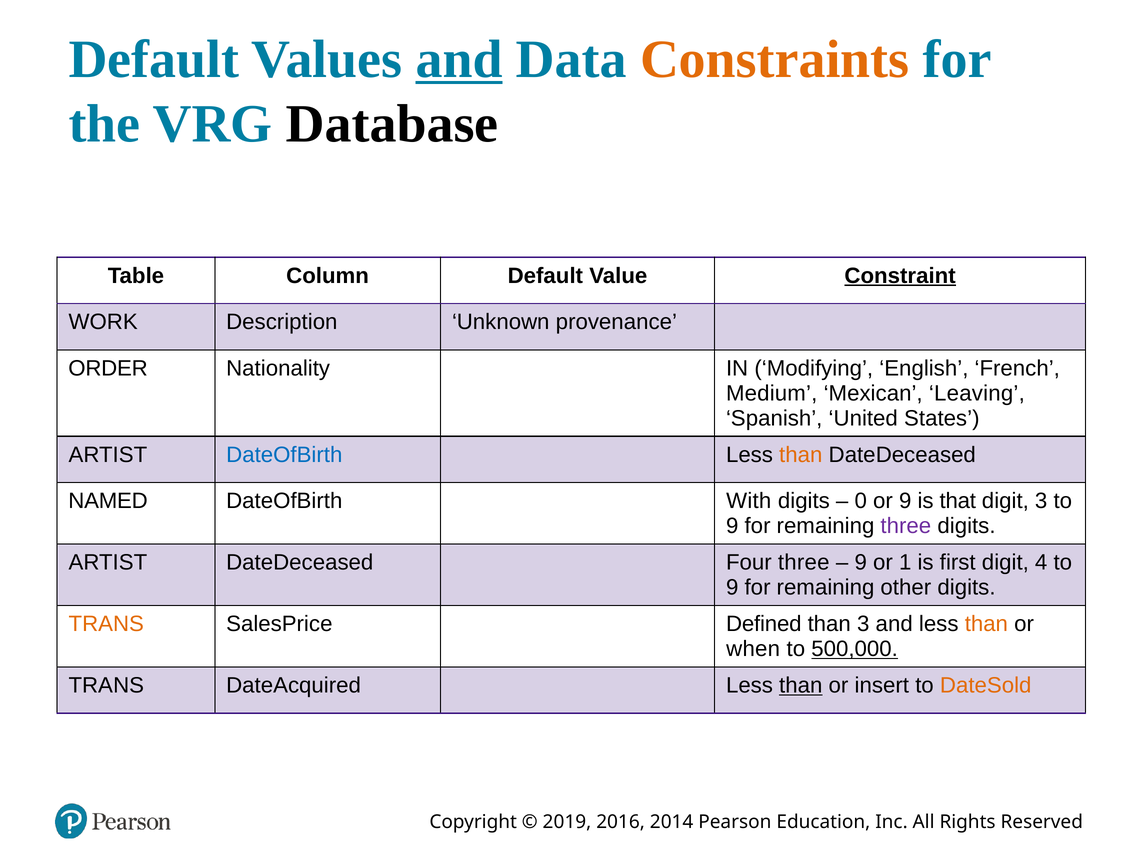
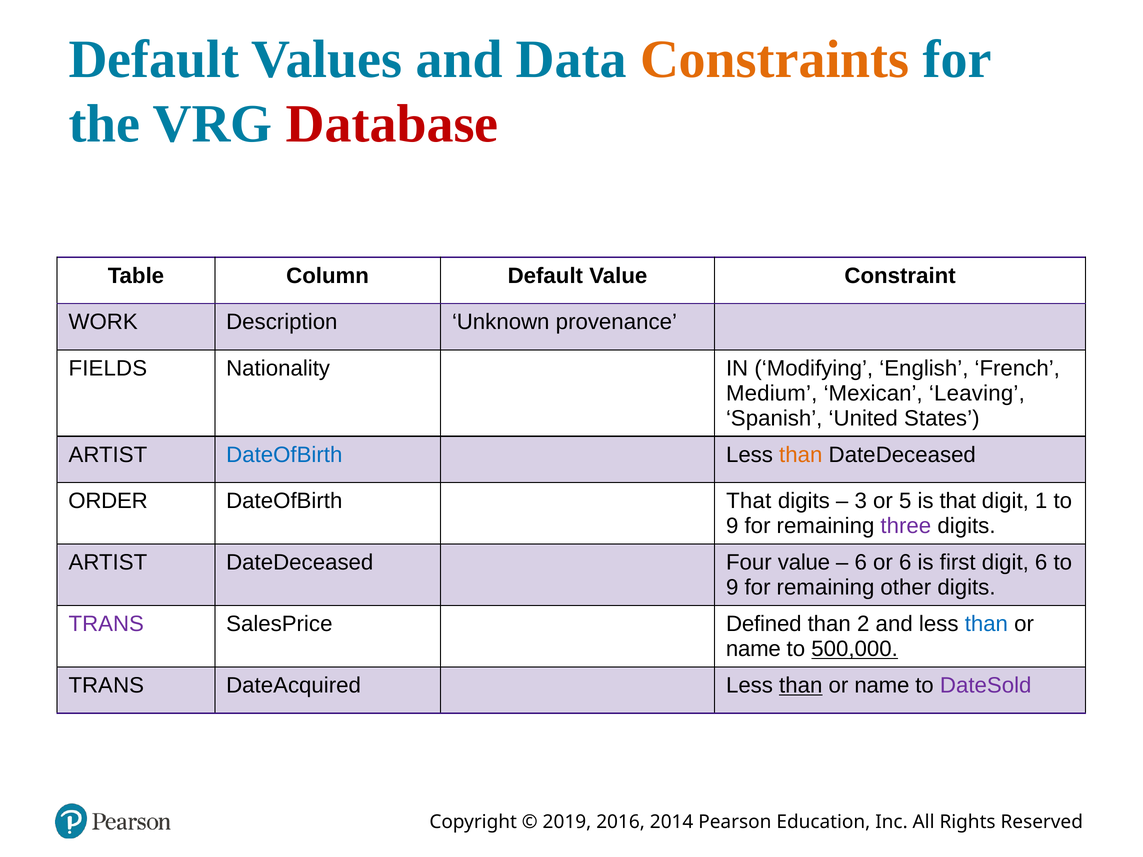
and at (459, 59) underline: present -> none
Database colour: black -> red
Constraint underline: present -> none
ORDER: ORDER -> FIELDS
NAMED: NAMED -> ORDER
DateOfBirth With: With -> That
0: 0 -> 3
or 9: 9 -> 5
digit 3: 3 -> 1
Four three: three -> value
9 at (861, 563): 9 -> 6
or 1: 1 -> 6
digit 4: 4 -> 6
TRANS at (106, 624) colour: orange -> purple
than 3: 3 -> 2
than at (986, 624) colour: orange -> blue
when at (753, 649): when -> name
insert at (882, 686): insert -> name
DateSold colour: orange -> purple
